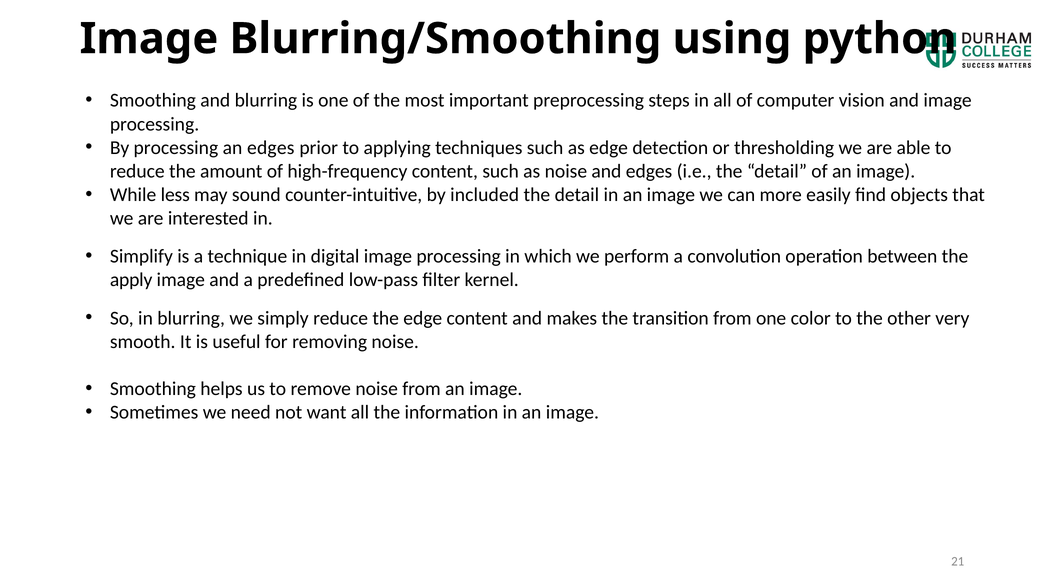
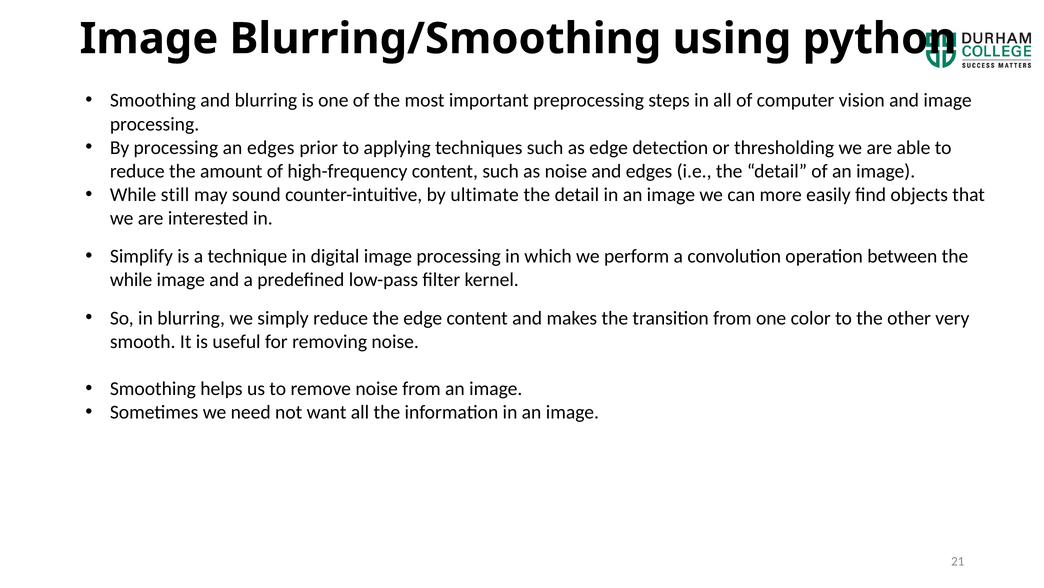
less: less -> still
included: included -> ultimate
apply at (131, 279): apply -> while
